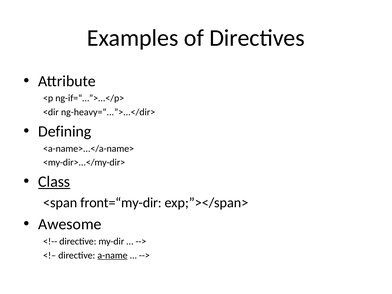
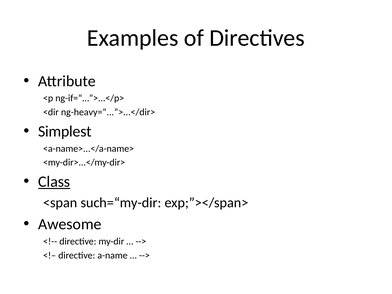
Defining: Defining -> Simplest
front=“my-dir: front=“my-dir -> such=“my-dir
a-name underline: present -> none
